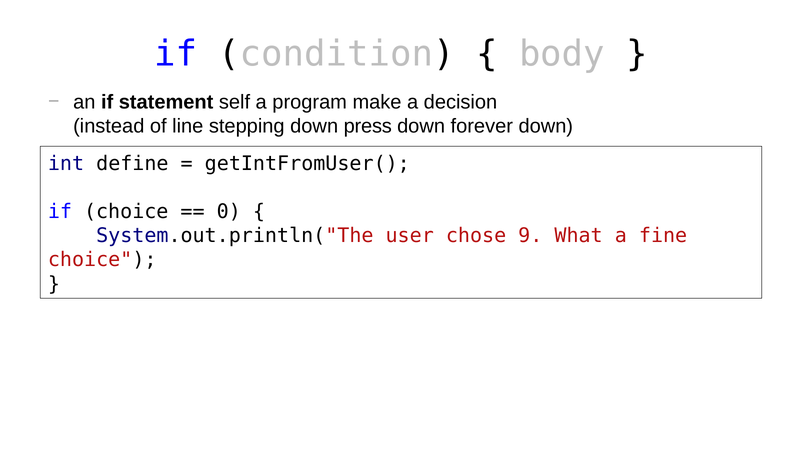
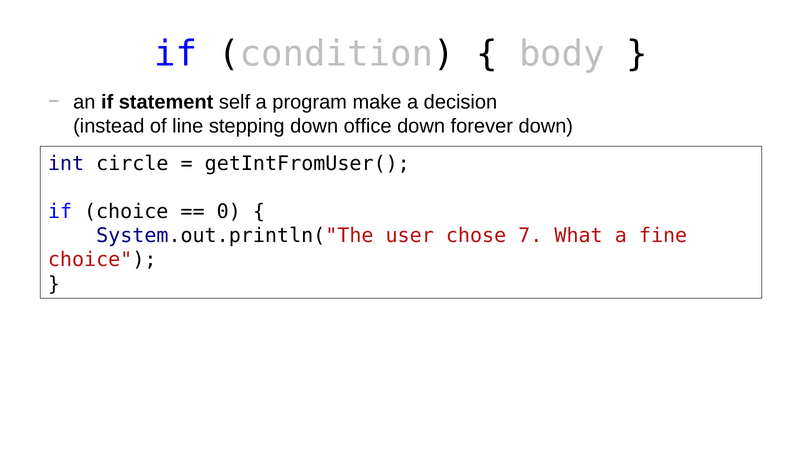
press: press -> office
define: define -> circle
9: 9 -> 7
